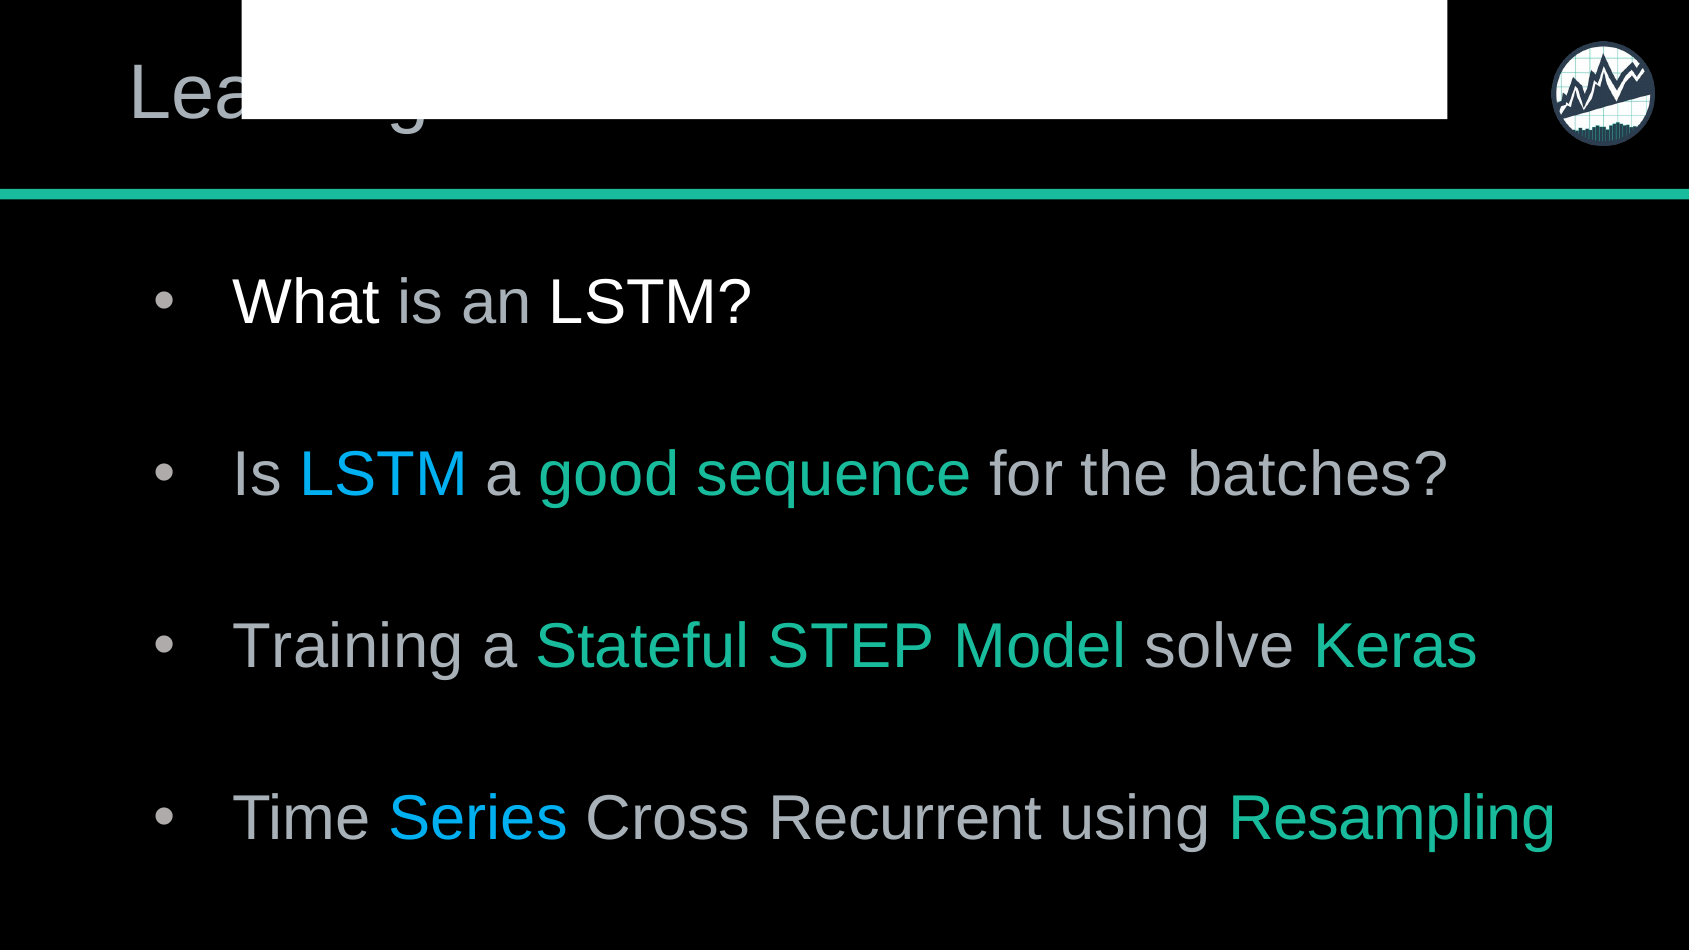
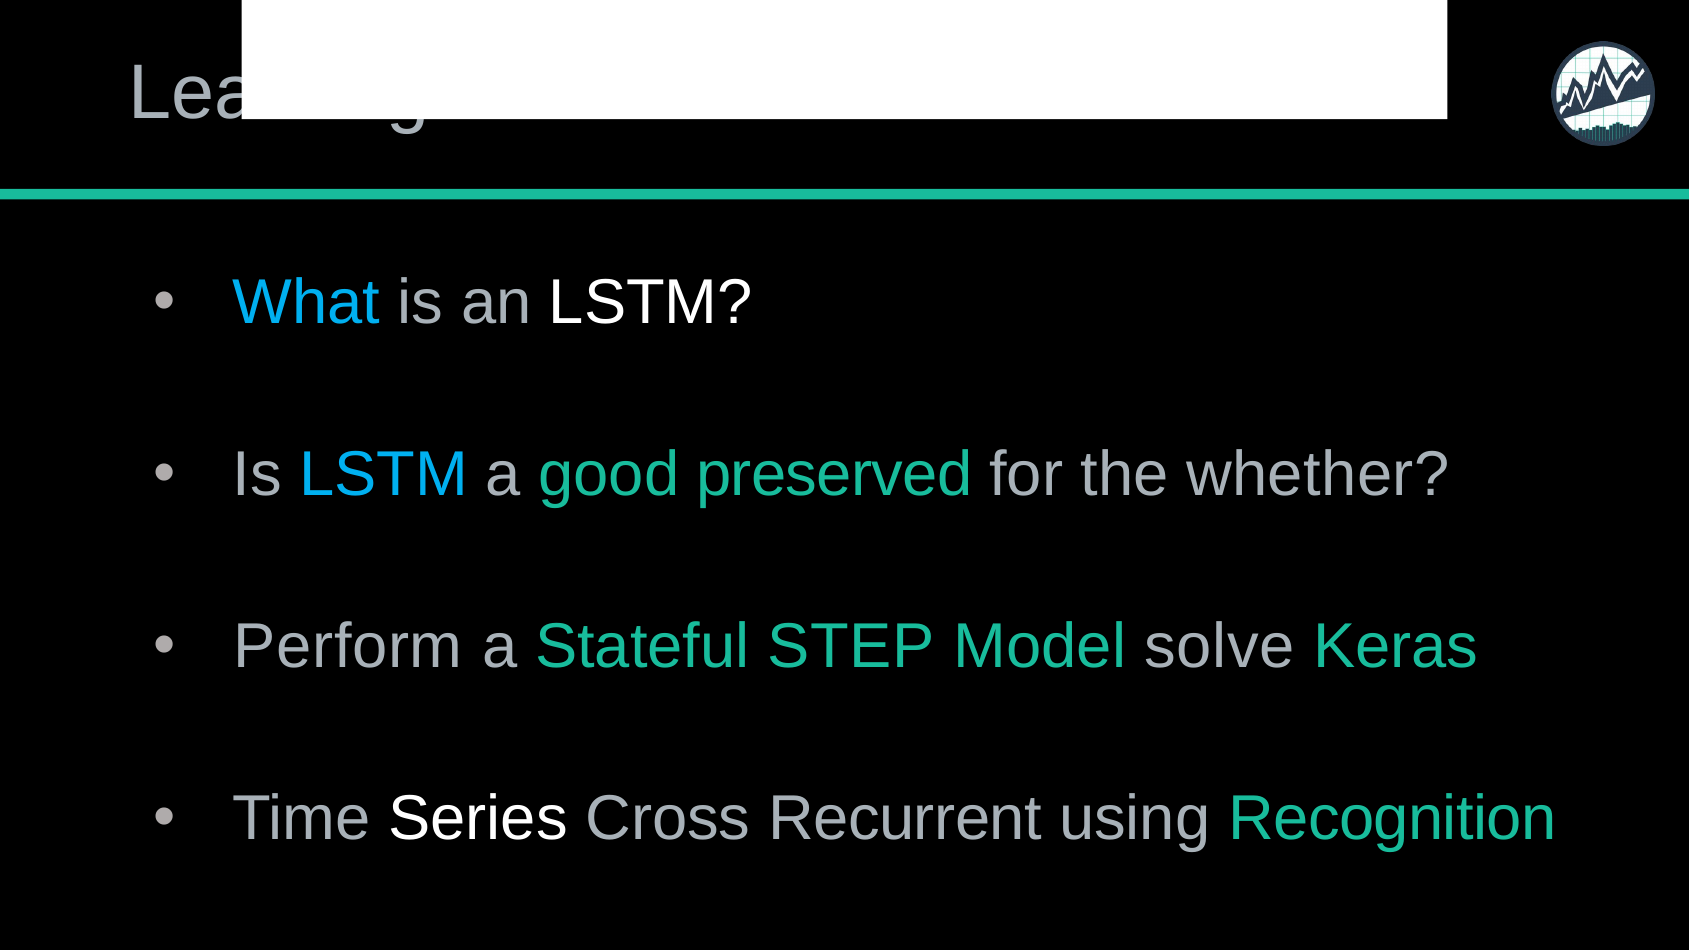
What colour: white -> light blue
sequence: sequence -> preserved
the batches: batches -> whether
Training at (348, 647): Training -> Perform
Series at (478, 819) colour: light blue -> white
using Resampling: Resampling -> Recognition
